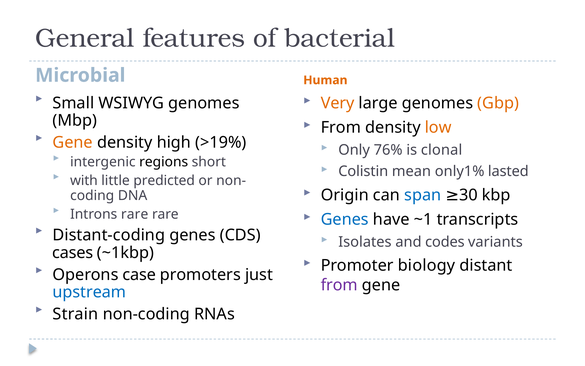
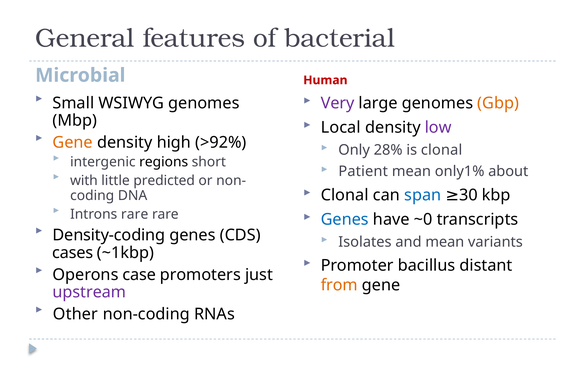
Human colour: orange -> red
Very colour: orange -> purple
From at (341, 127): From -> Local
low colour: orange -> purple
>19%: >19% -> >92%
76%: 76% -> 28%
Colistin: Colistin -> Patient
lasted: lasted -> about
Origin at (345, 195): Origin -> Clonal
~1: ~1 -> ~0
Distant-coding: Distant-coding -> Density-coding
and codes: codes -> mean
biology: biology -> bacillus
from at (339, 285) colour: purple -> orange
upstream colour: blue -> purple
Strain: Strain -> Other
